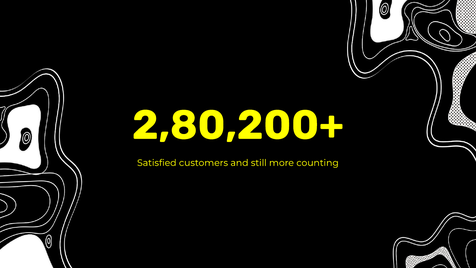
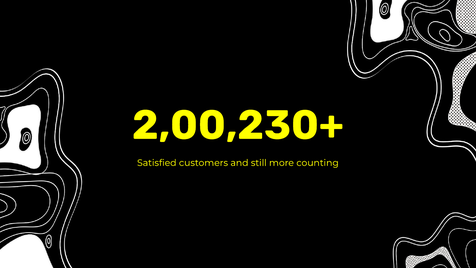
2,80,200+: 2,80,200+ -> 2,00,230+
